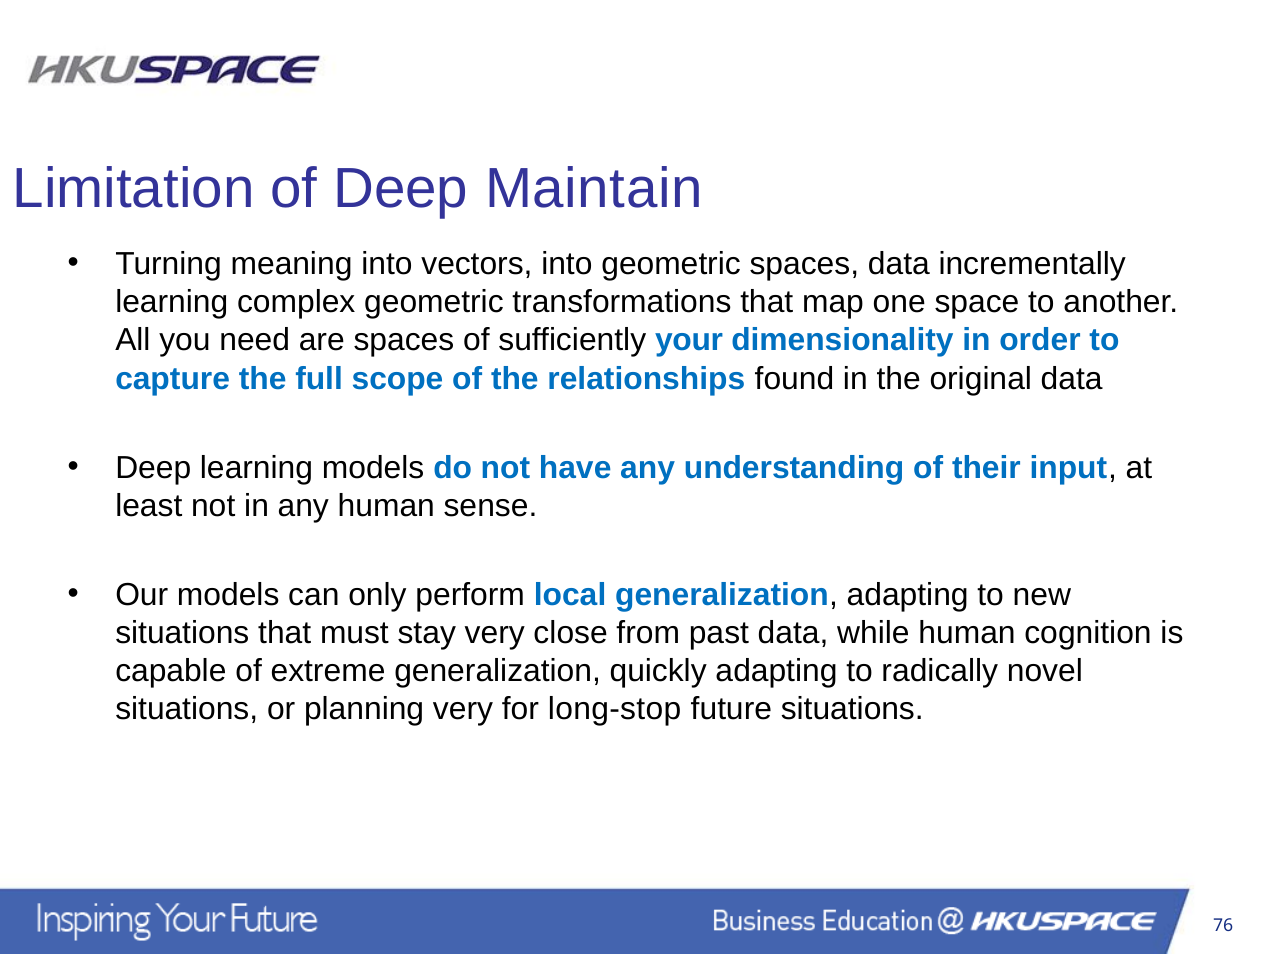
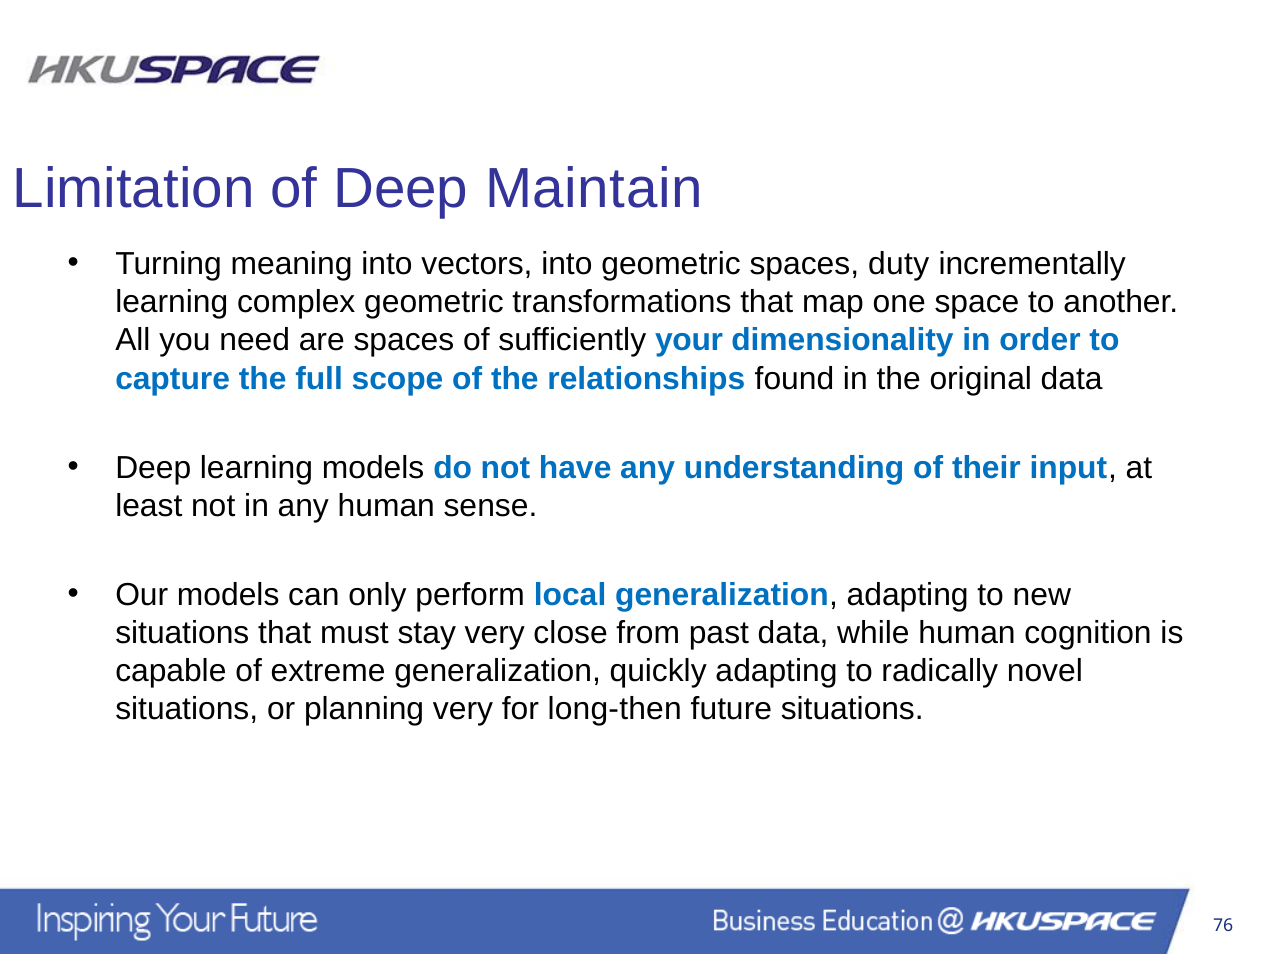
spaces data: data -> duty
long-stop: long-stop -> long-then
